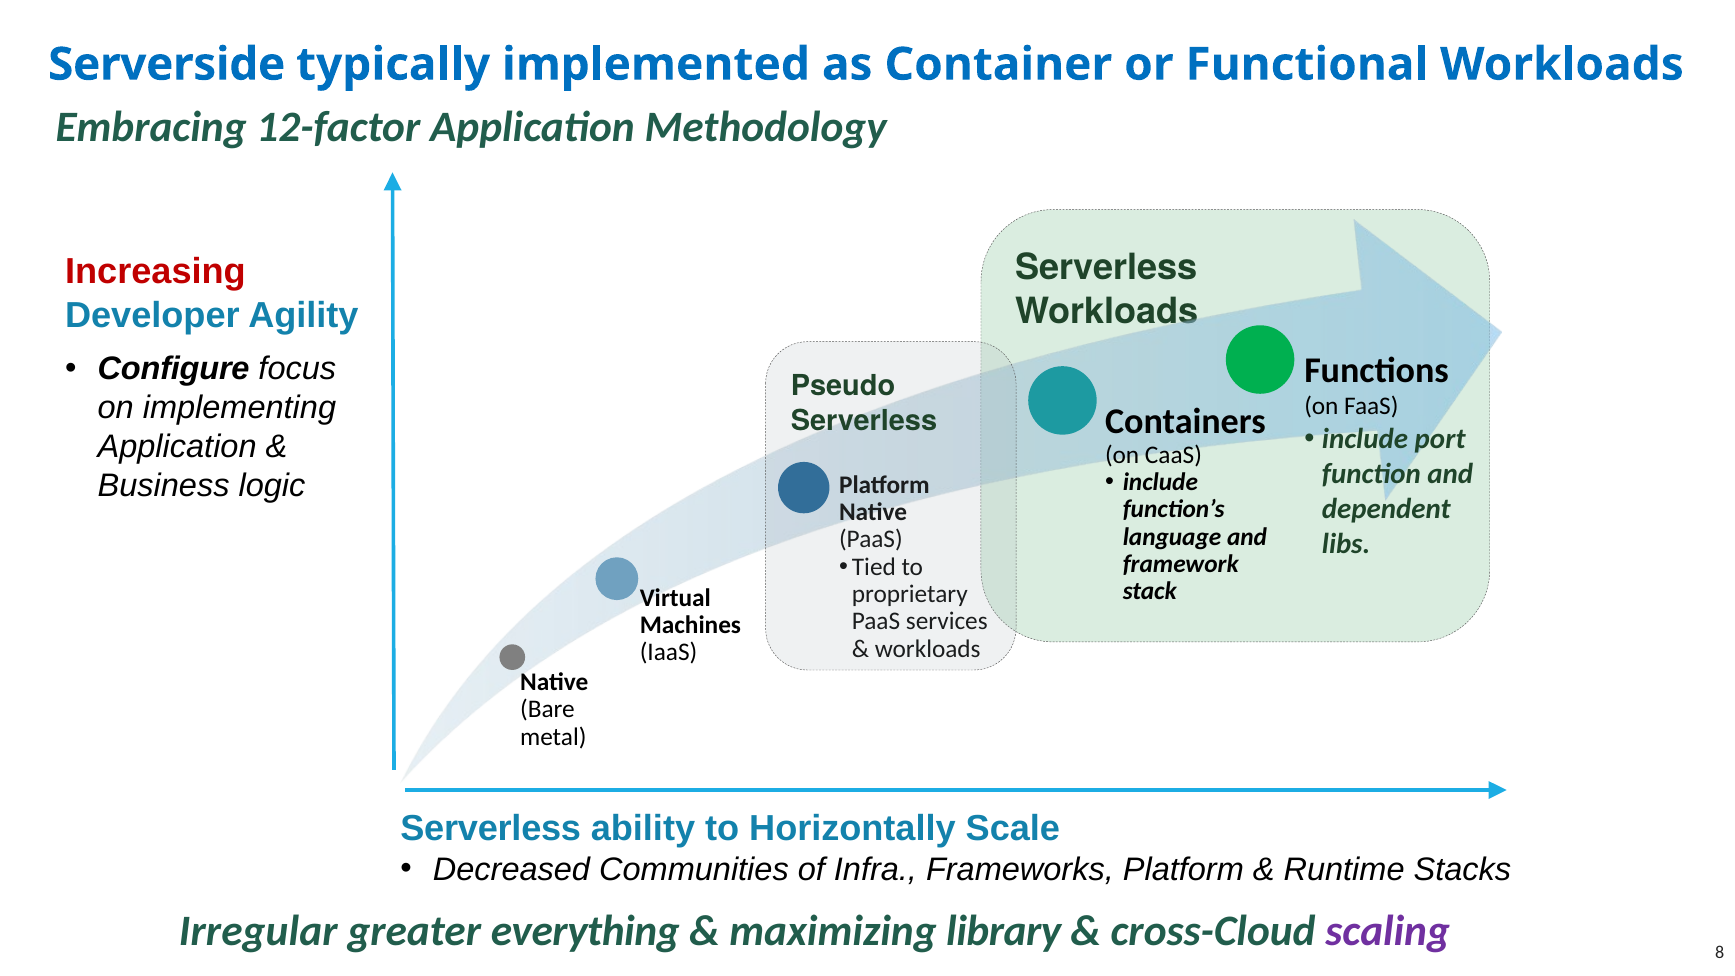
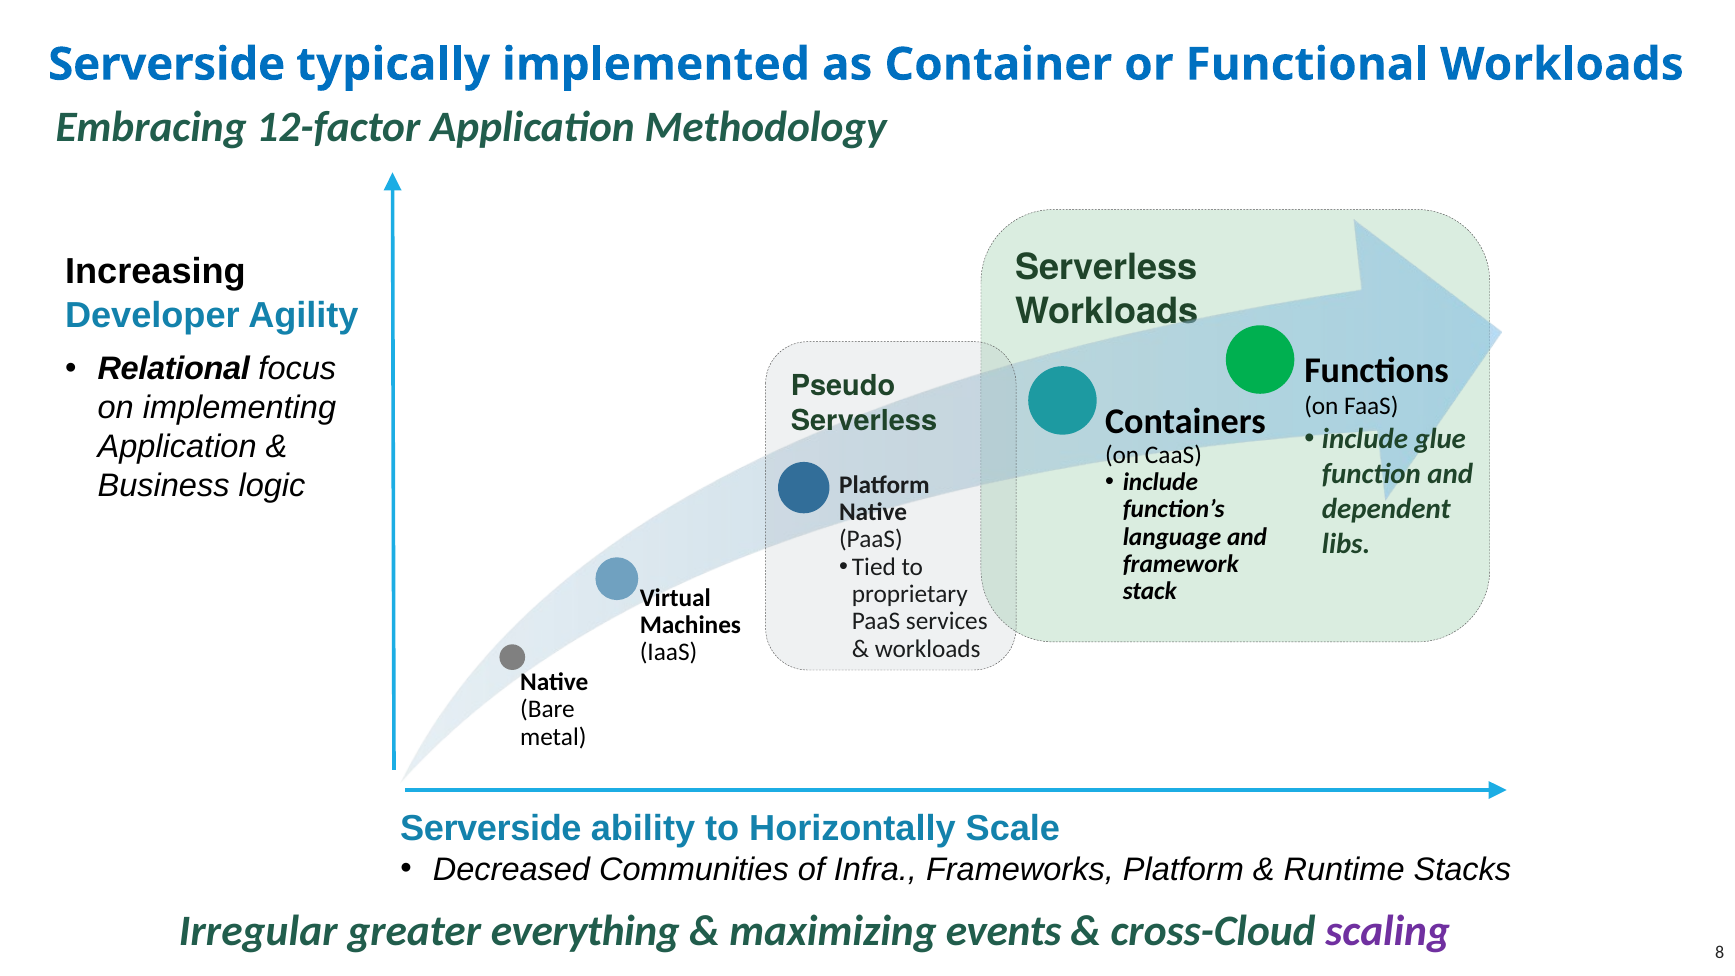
Increasing colour: red -> black
Configure: Configure -> Relational
port: port -> glue
Serverless at (491, 829): Serverless -> Serverside
library: library -> events
